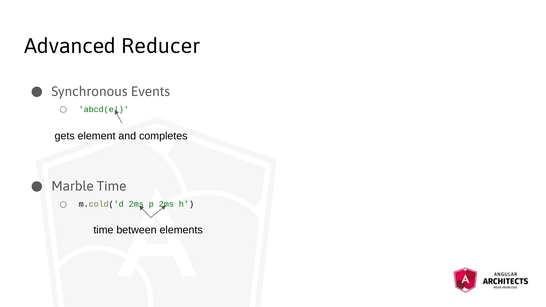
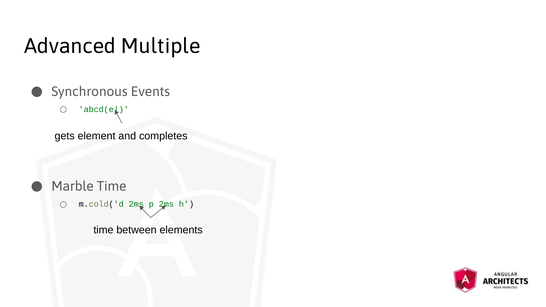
Reducer: Reducer -> Multiple
